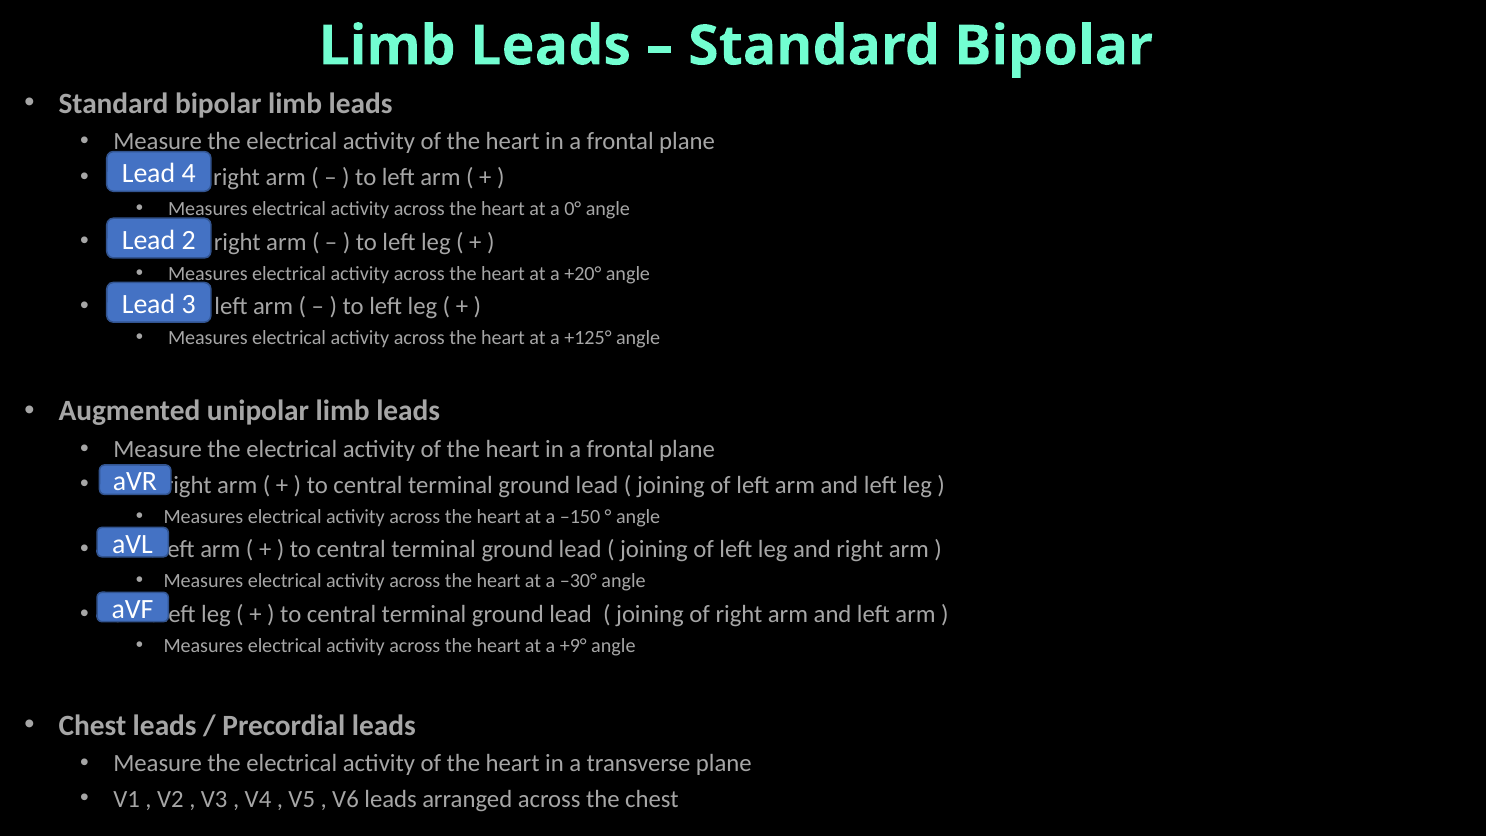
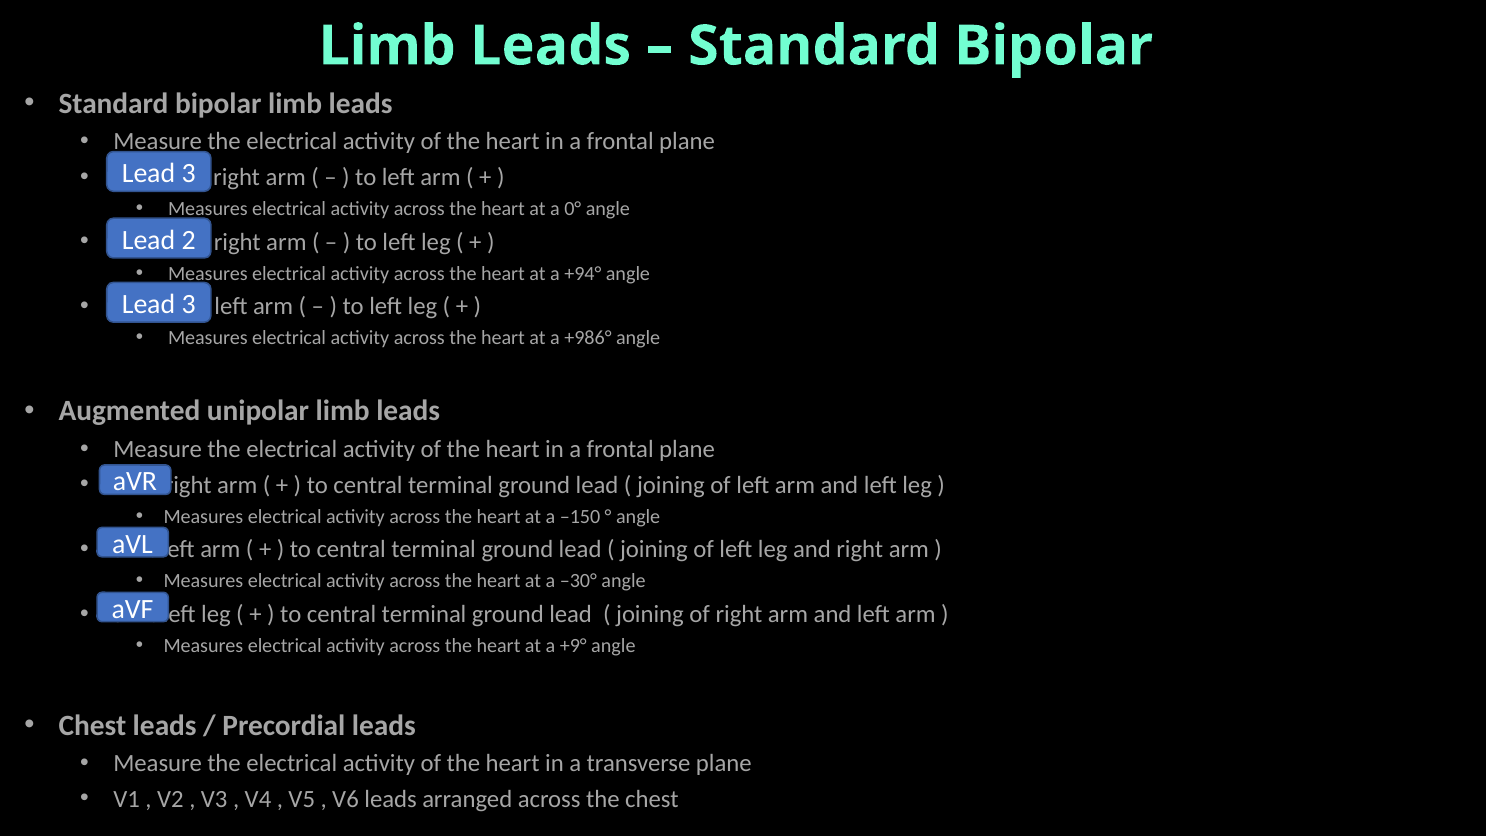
4 at (189, 173): 4 -> 3
+20°: +20° -> +94°
+125°: +125° -> +986°
